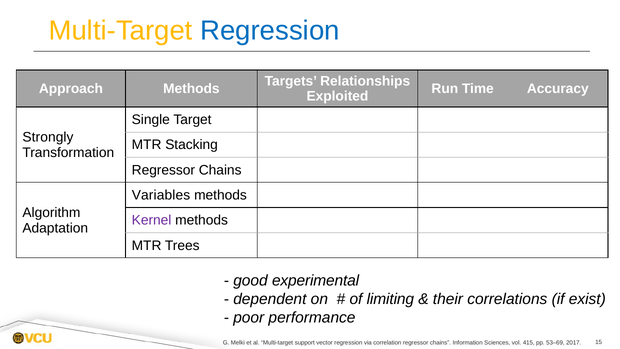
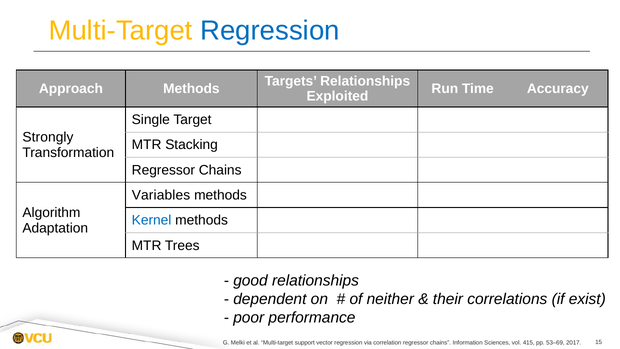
Kernel colour: purple -> blue
good experimental: experimental -> relationships
limiting: limiting -> neither
